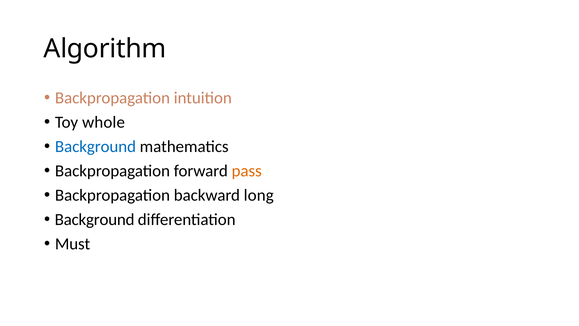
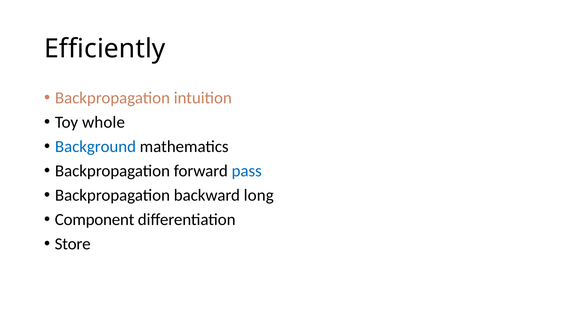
Algorithm: Algorithm -> Efficiently
pass colour: orange -> blue
Background at (95, 219): Background -> Component
Must: Must -> Store
